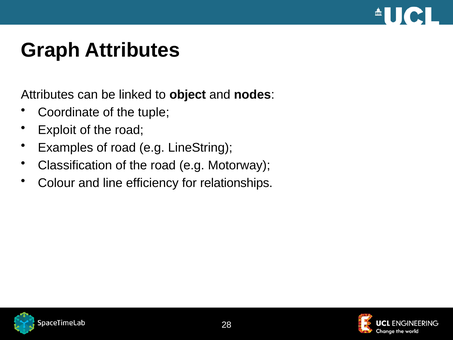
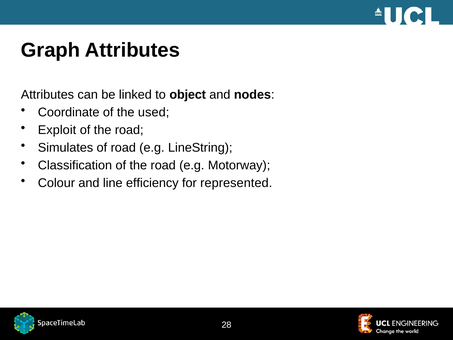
tuple: tuple -> used
Examples: Examples -> Simulates
relationships: relationships -> represented
